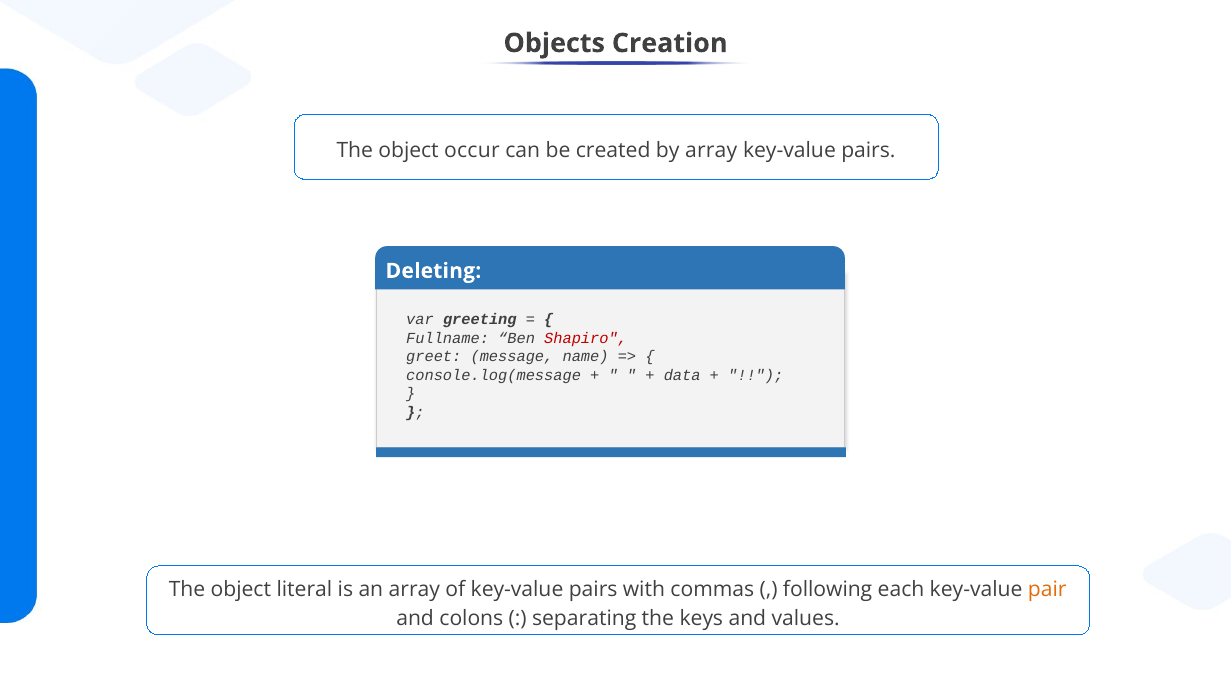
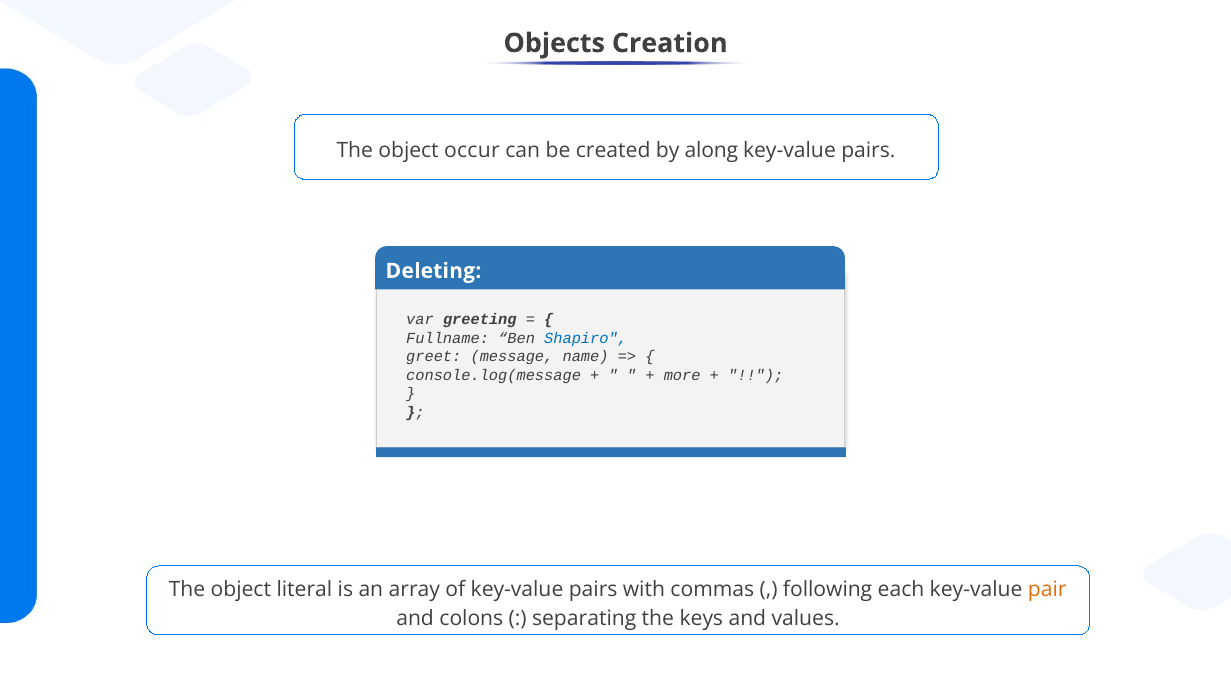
by array: array -> along
Shapiro colour: red -> blue
data: data -> more
